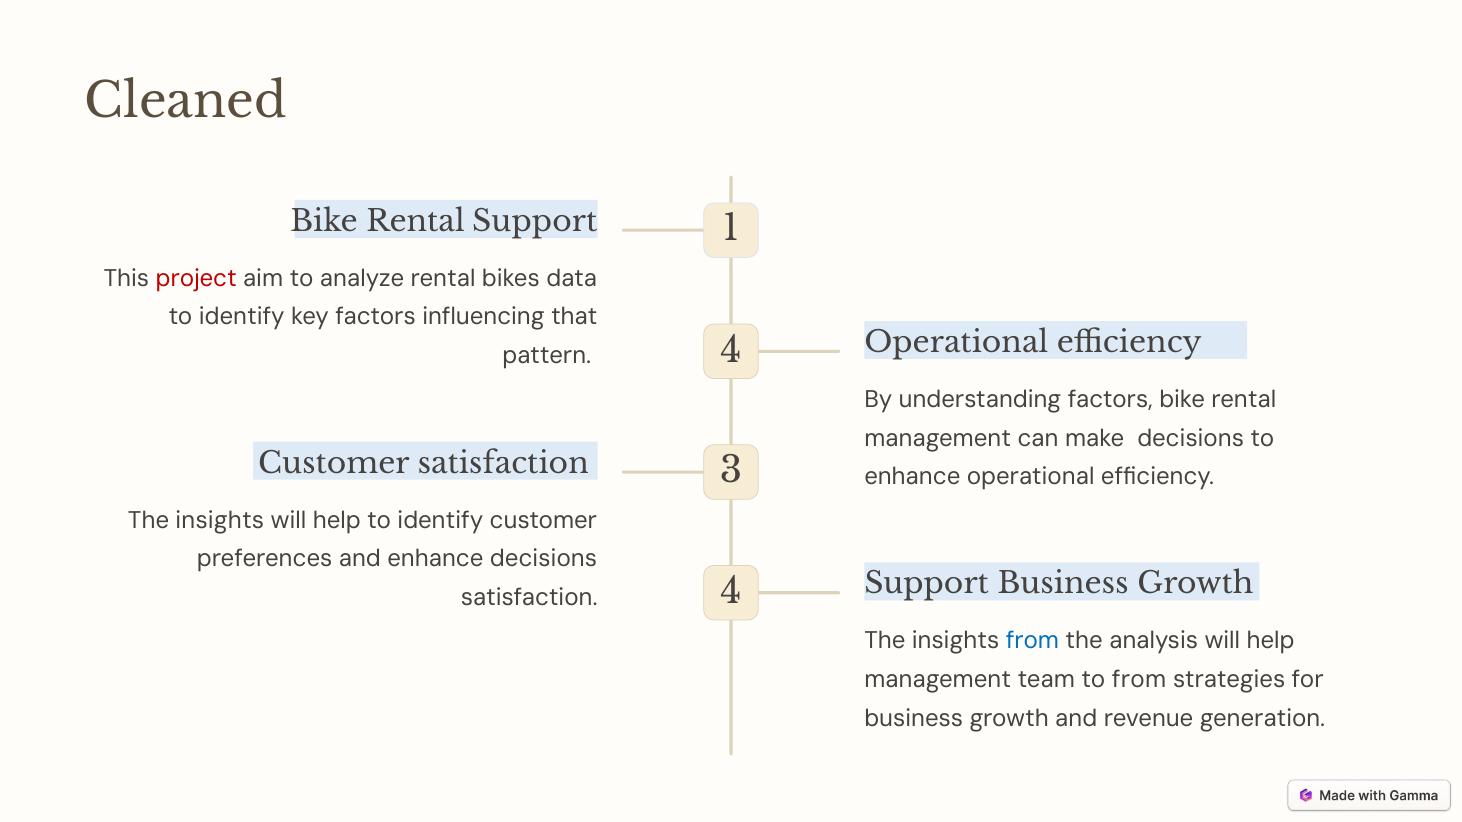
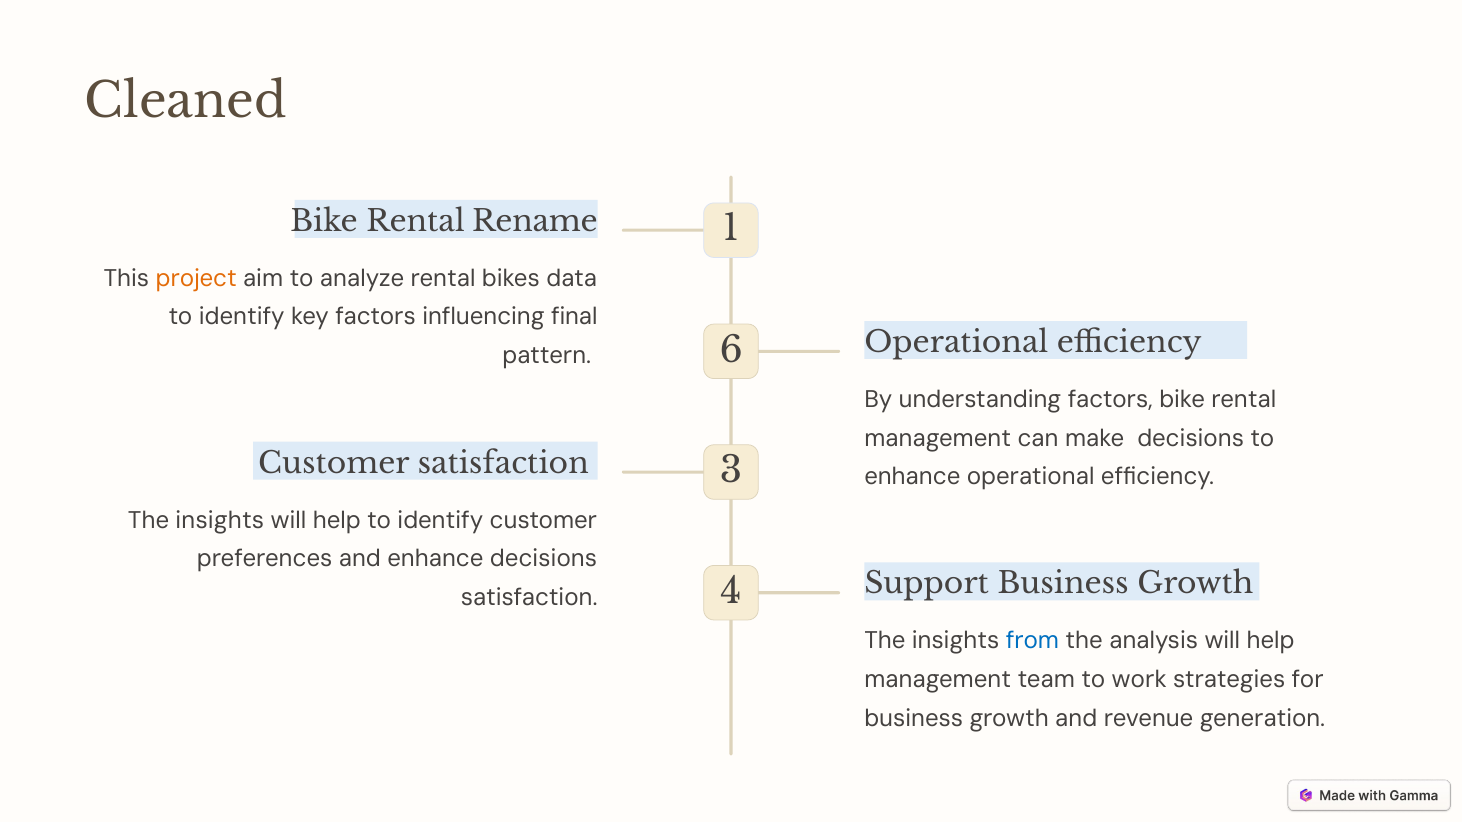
Rental Support: Support -> Rename
project colour: red -> orange
that: that -> final
pattern 4: 4 -> 6
to from: from -> work
